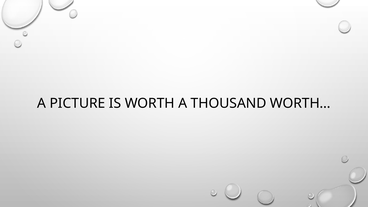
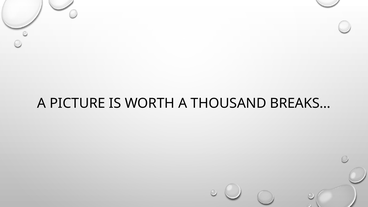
WORTH…: WORTH… -> BREAKS…
